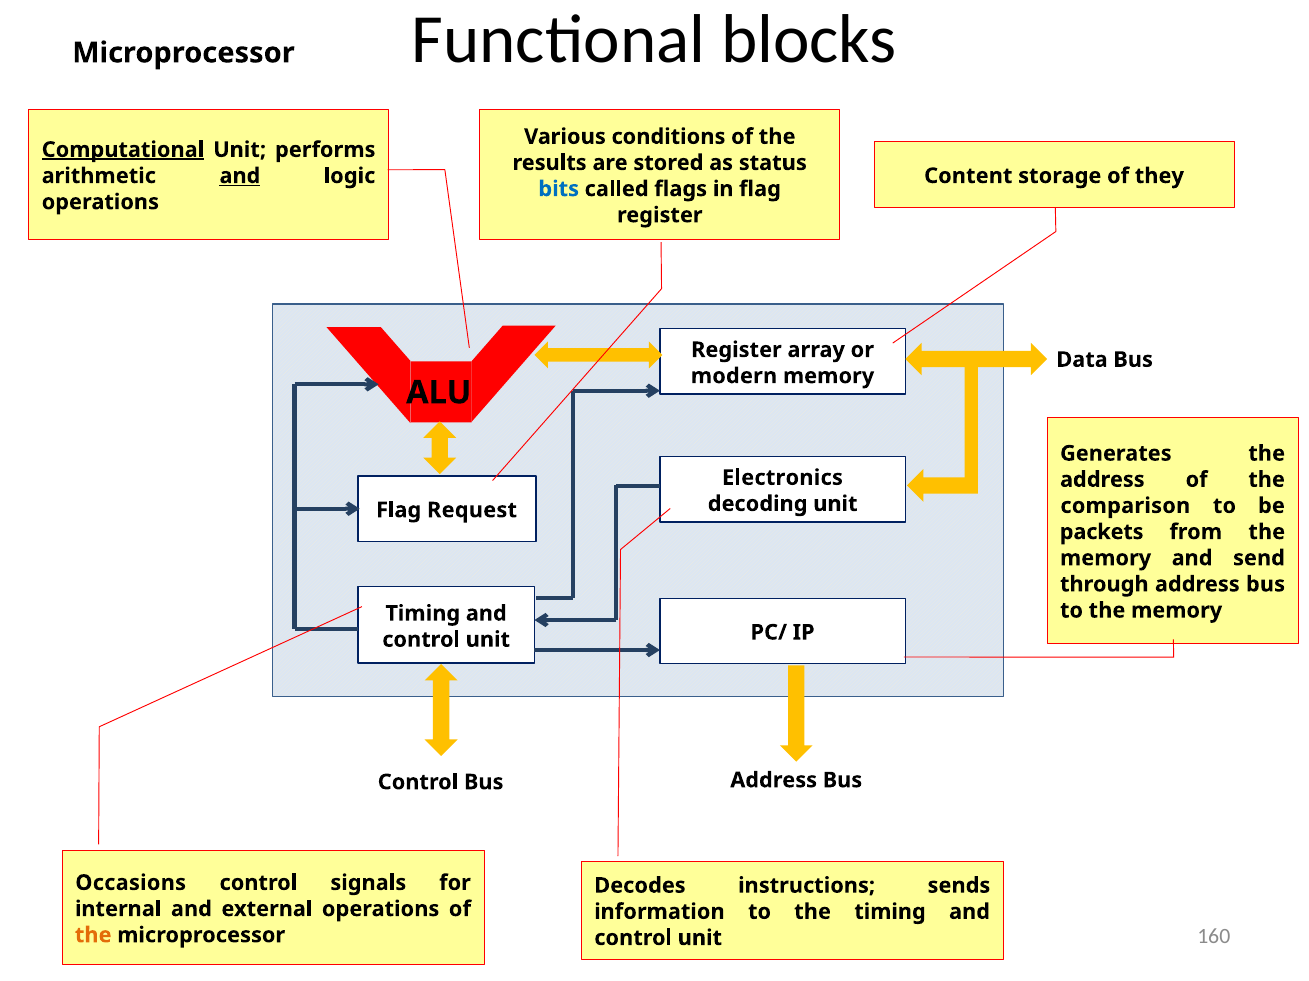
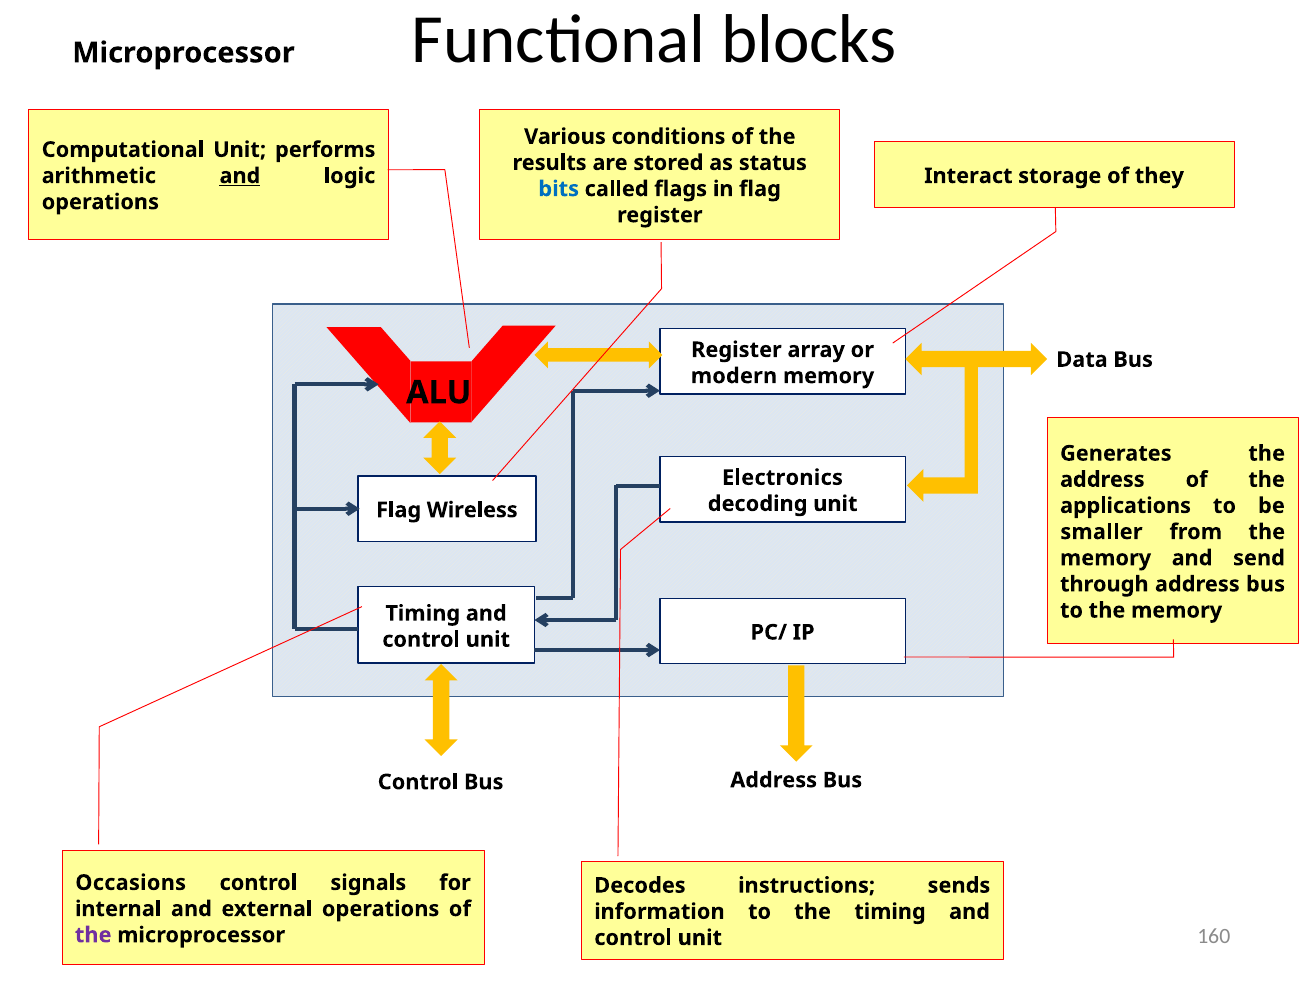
Computational underline: present -> none
Content: Content -> Interact
comparison: comparison -> applications
Request: Request -> Wireless
packets: packets -> smaller
the at (93, 936) colour: orange -> purple
